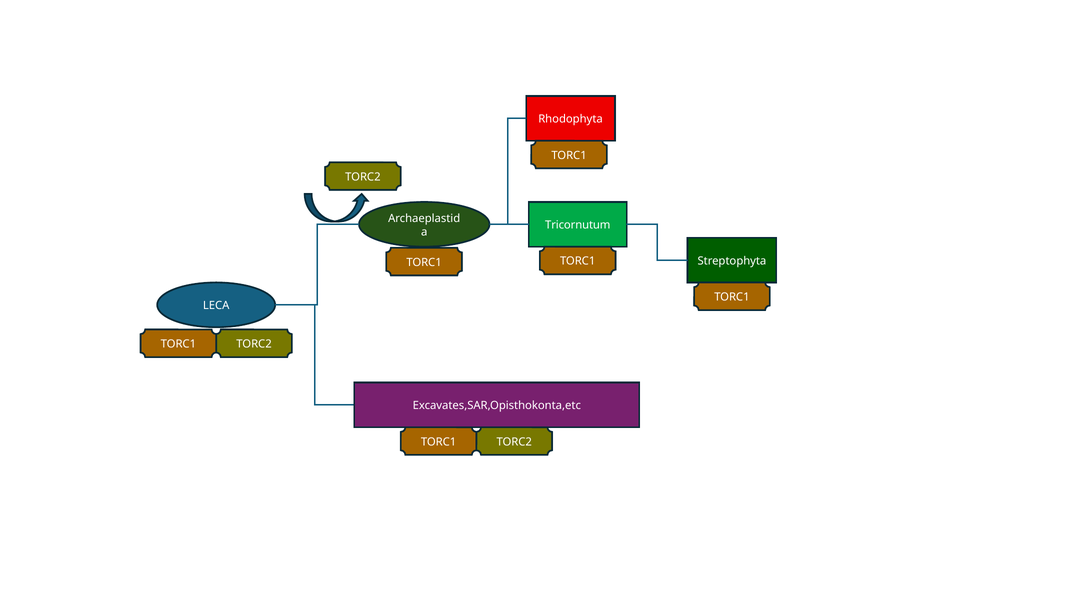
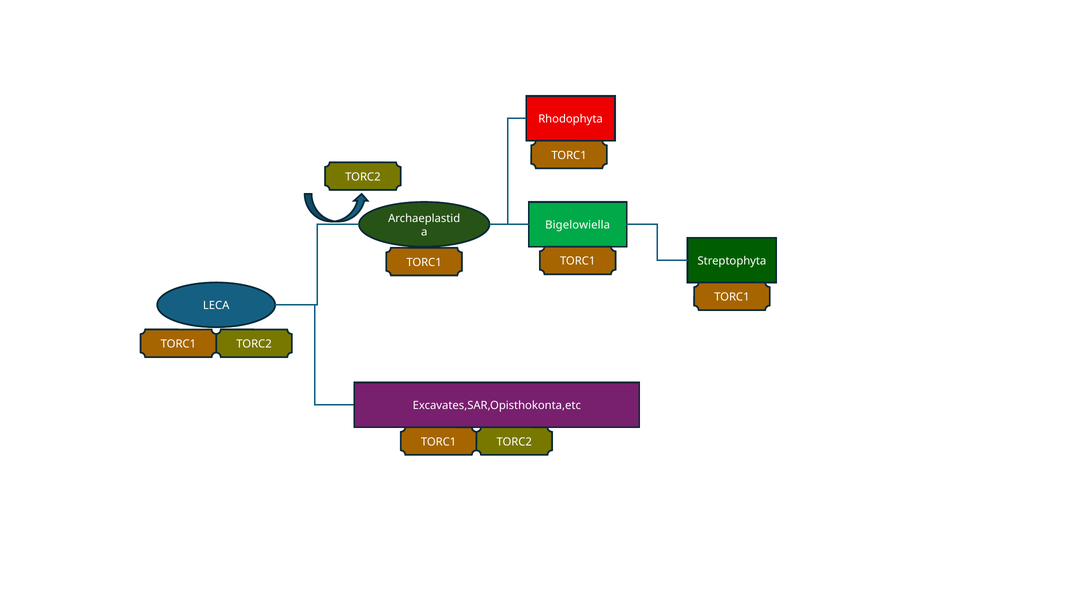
Tricornutum: Tricornutum -> Bigelowiella
